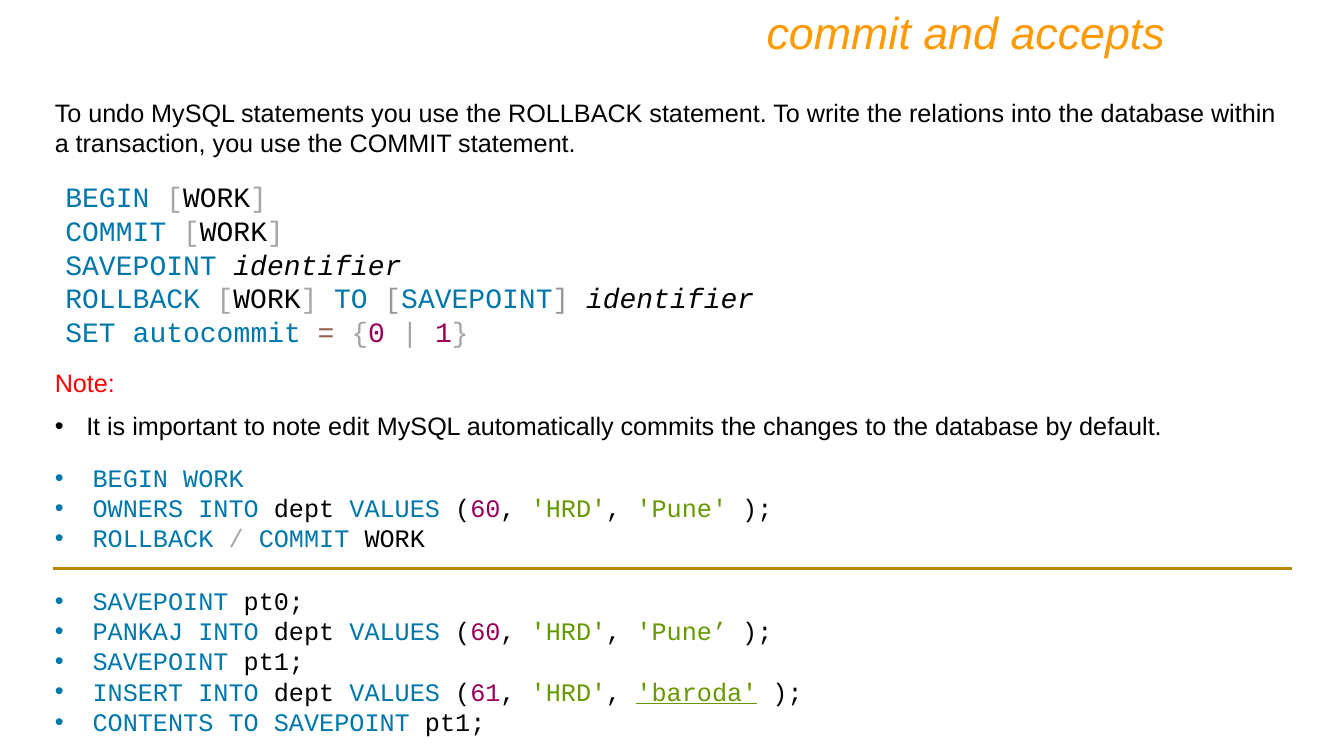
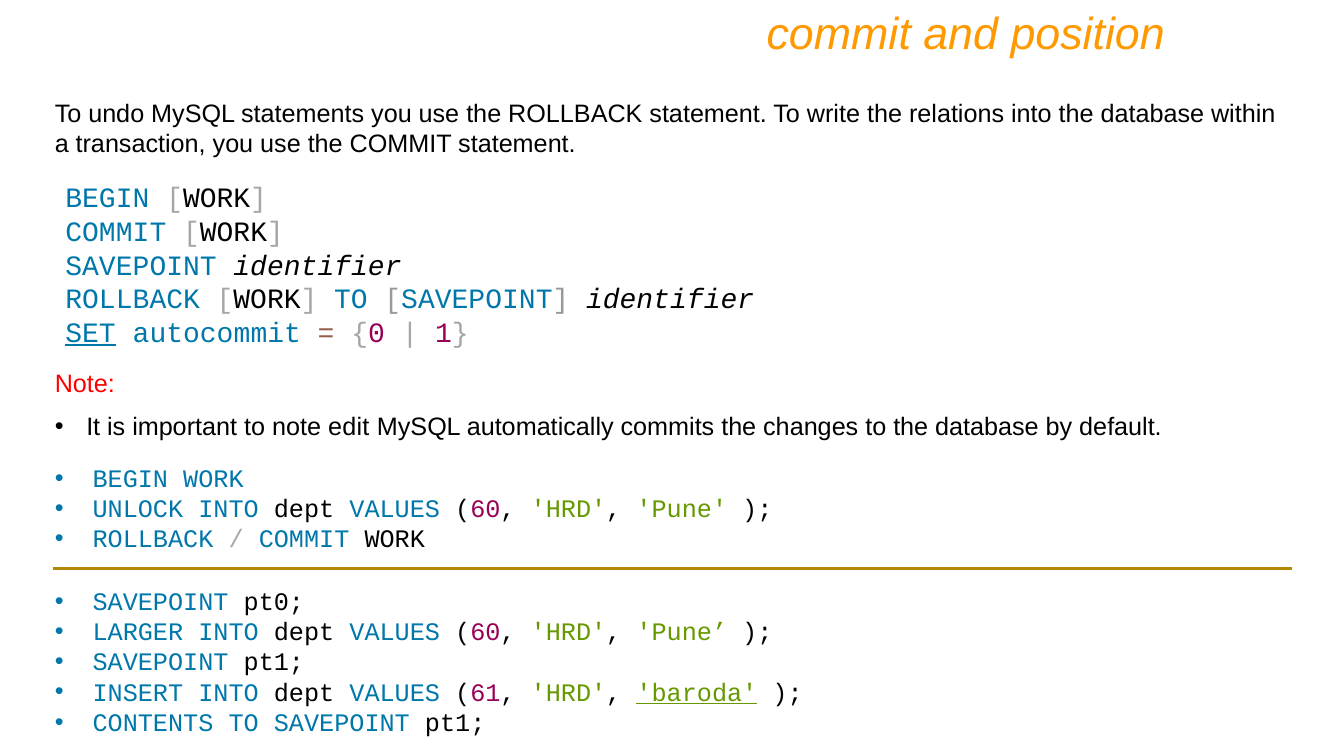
accepts: accepts -> position
SET underline: none -> present
OWNERS: OWNERS -> UNLOCK
PANKAJ: PANKAJ -> LARGER
